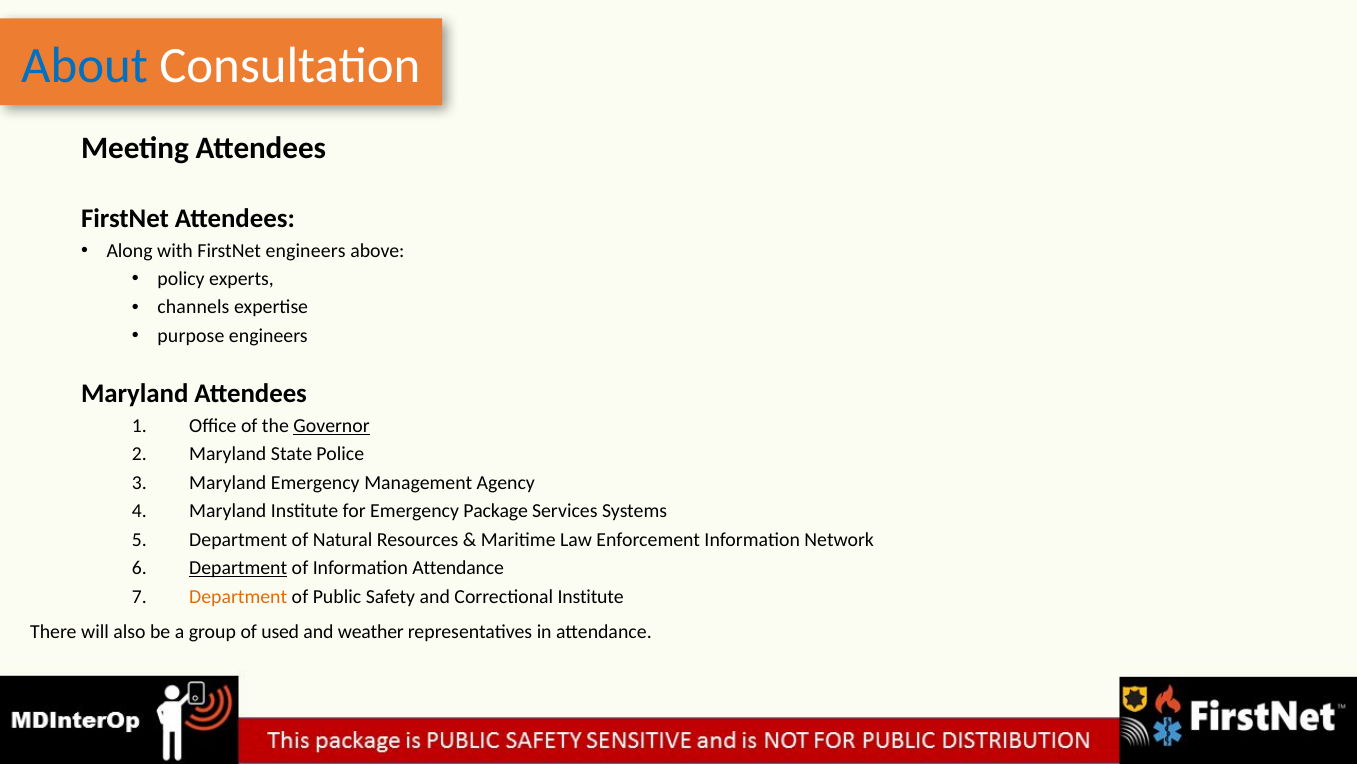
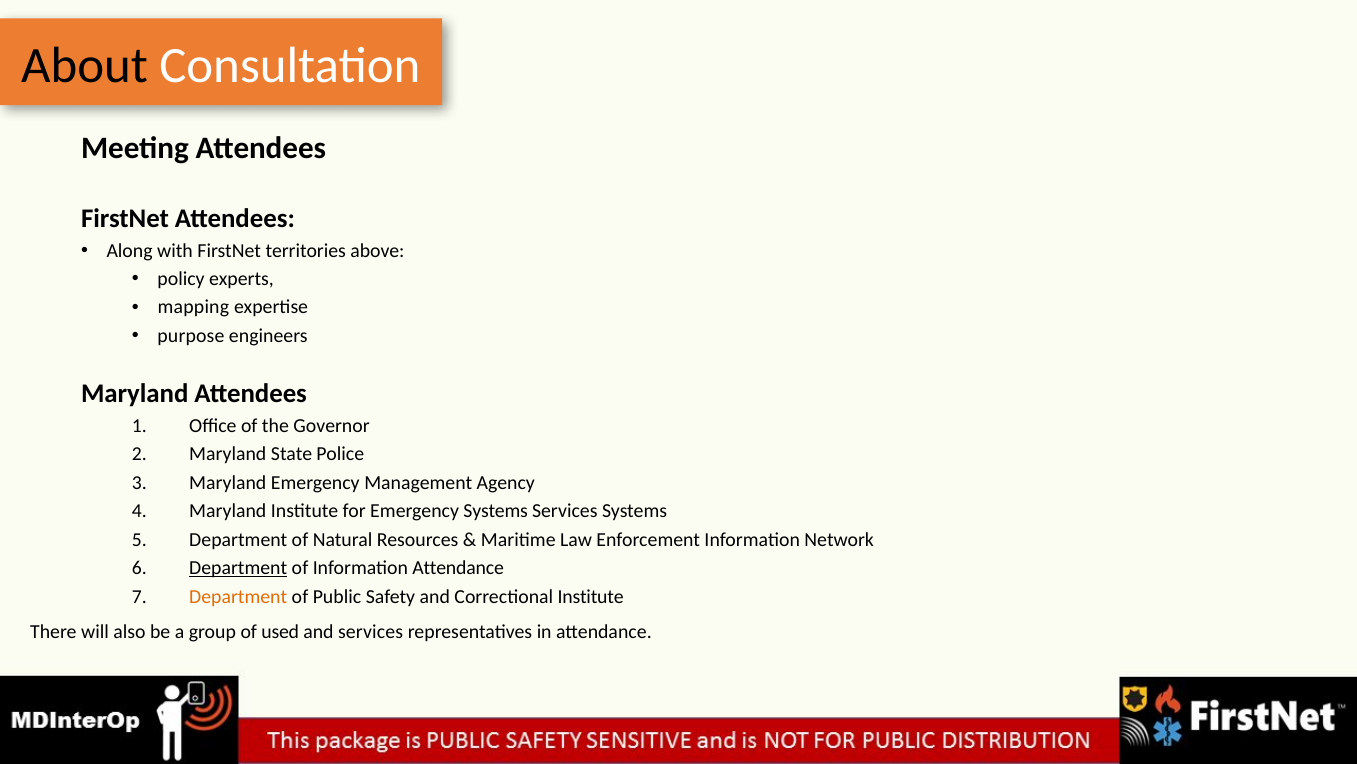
About colour: blue -> black
FirstNet engineers: engineers -> territories
channels: channels -> mapping
Governor underline: present -> none
Emergency Package: Package -> Systems
and weather: weather -> services
